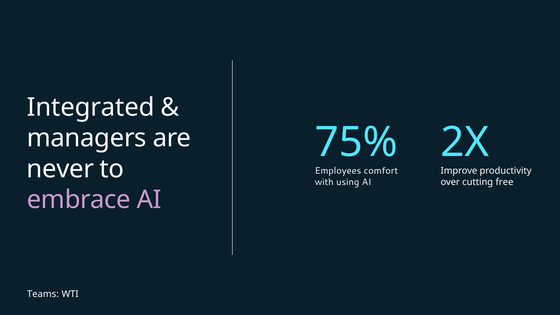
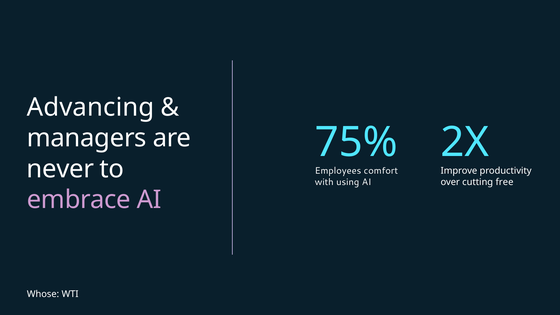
Integrated: Integrated -> Advancing
Teams: Teams -> Whose
